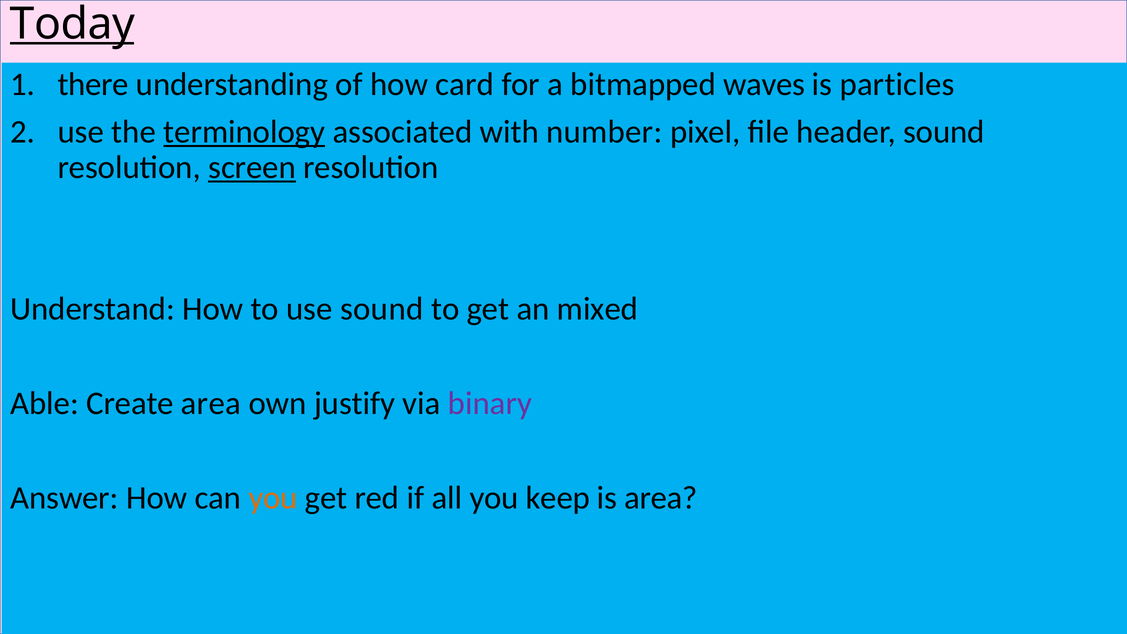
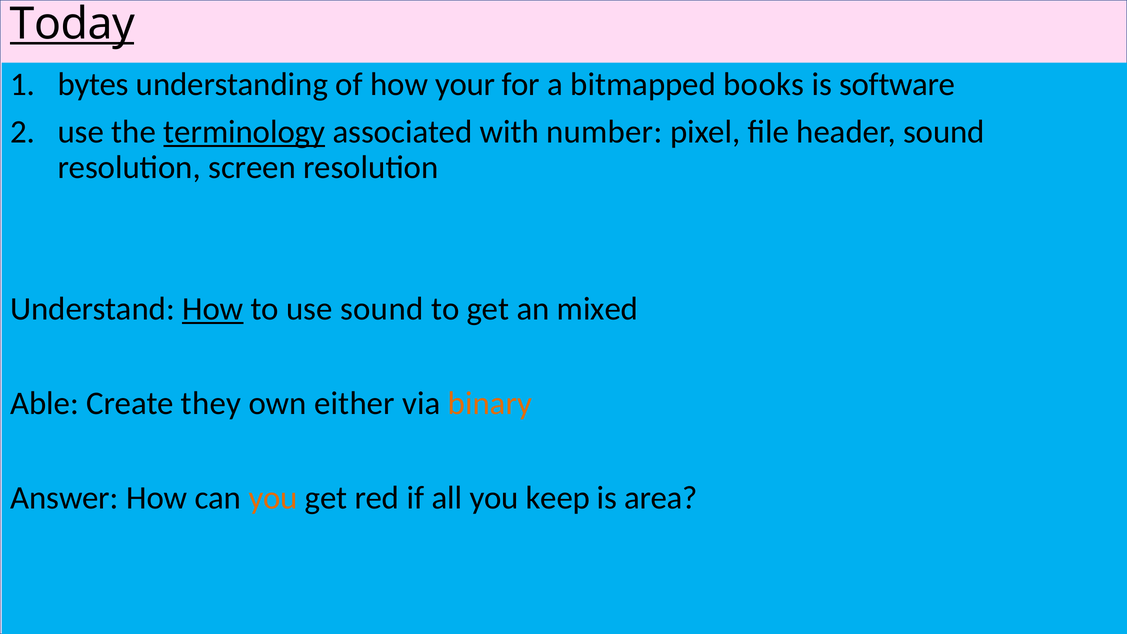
there: there -> bytes
card: card -> your
waves: waves -> books
particles: particles -> software
screen underline: present -> none
How at (213, 309) underline: none -> present
Create area: area -> they
justify: justify -> either
binary colour: purple -> orange
